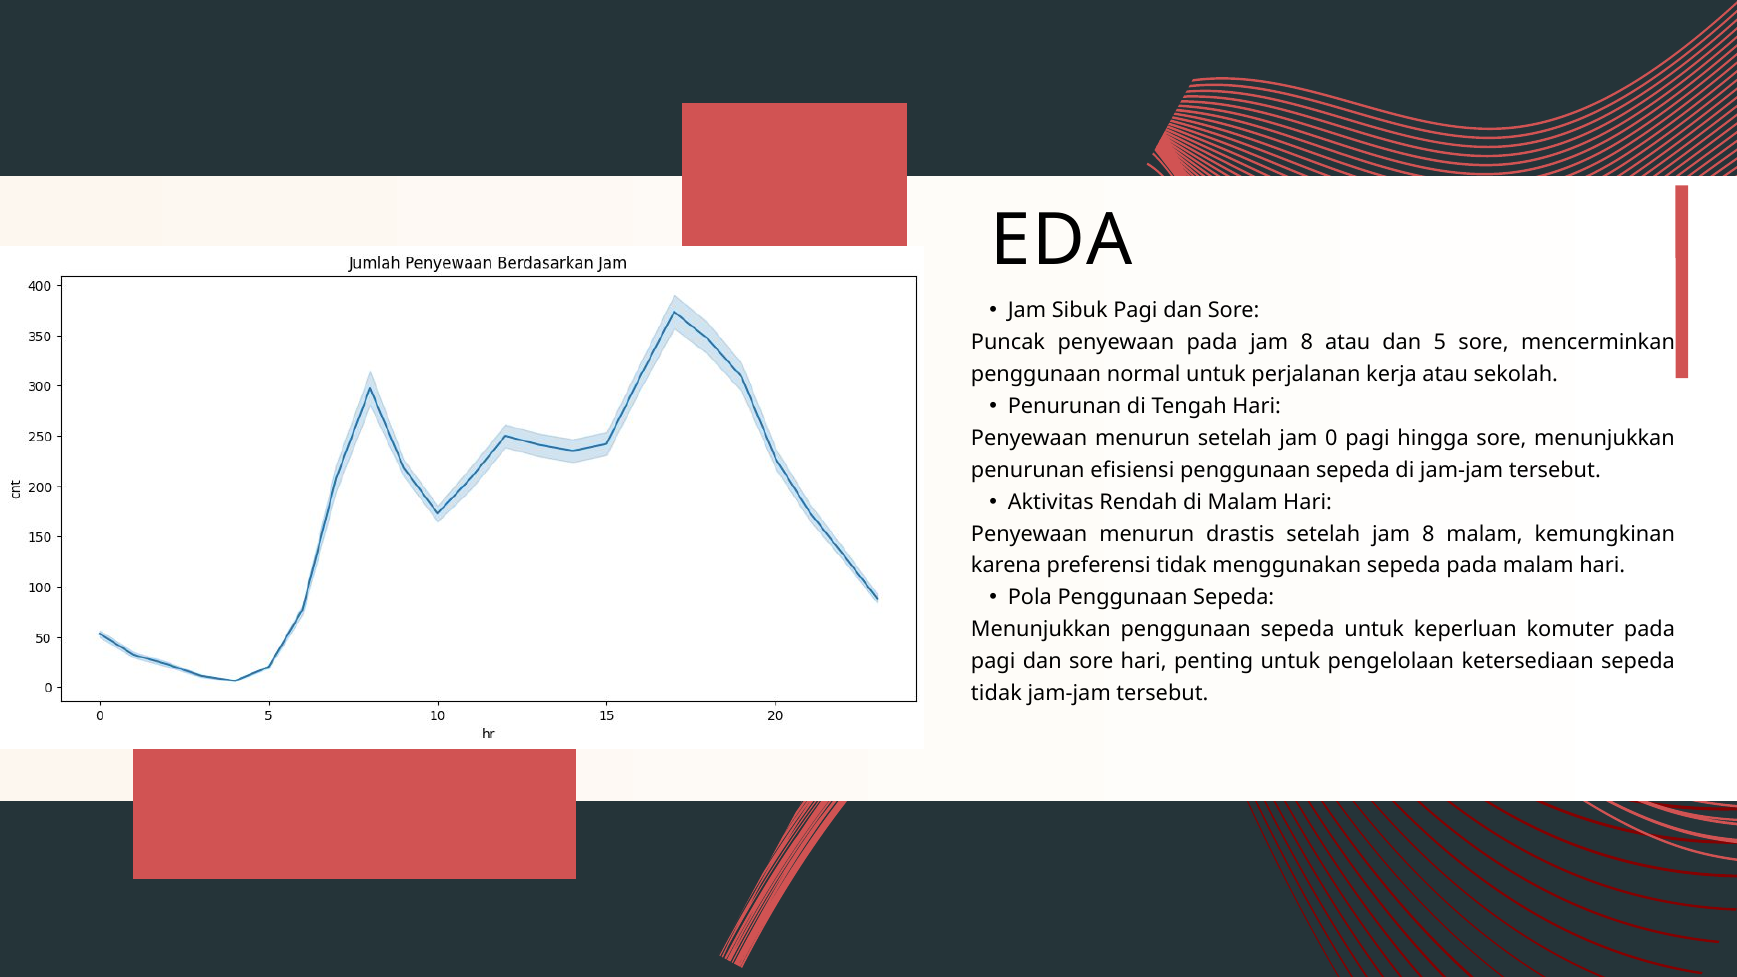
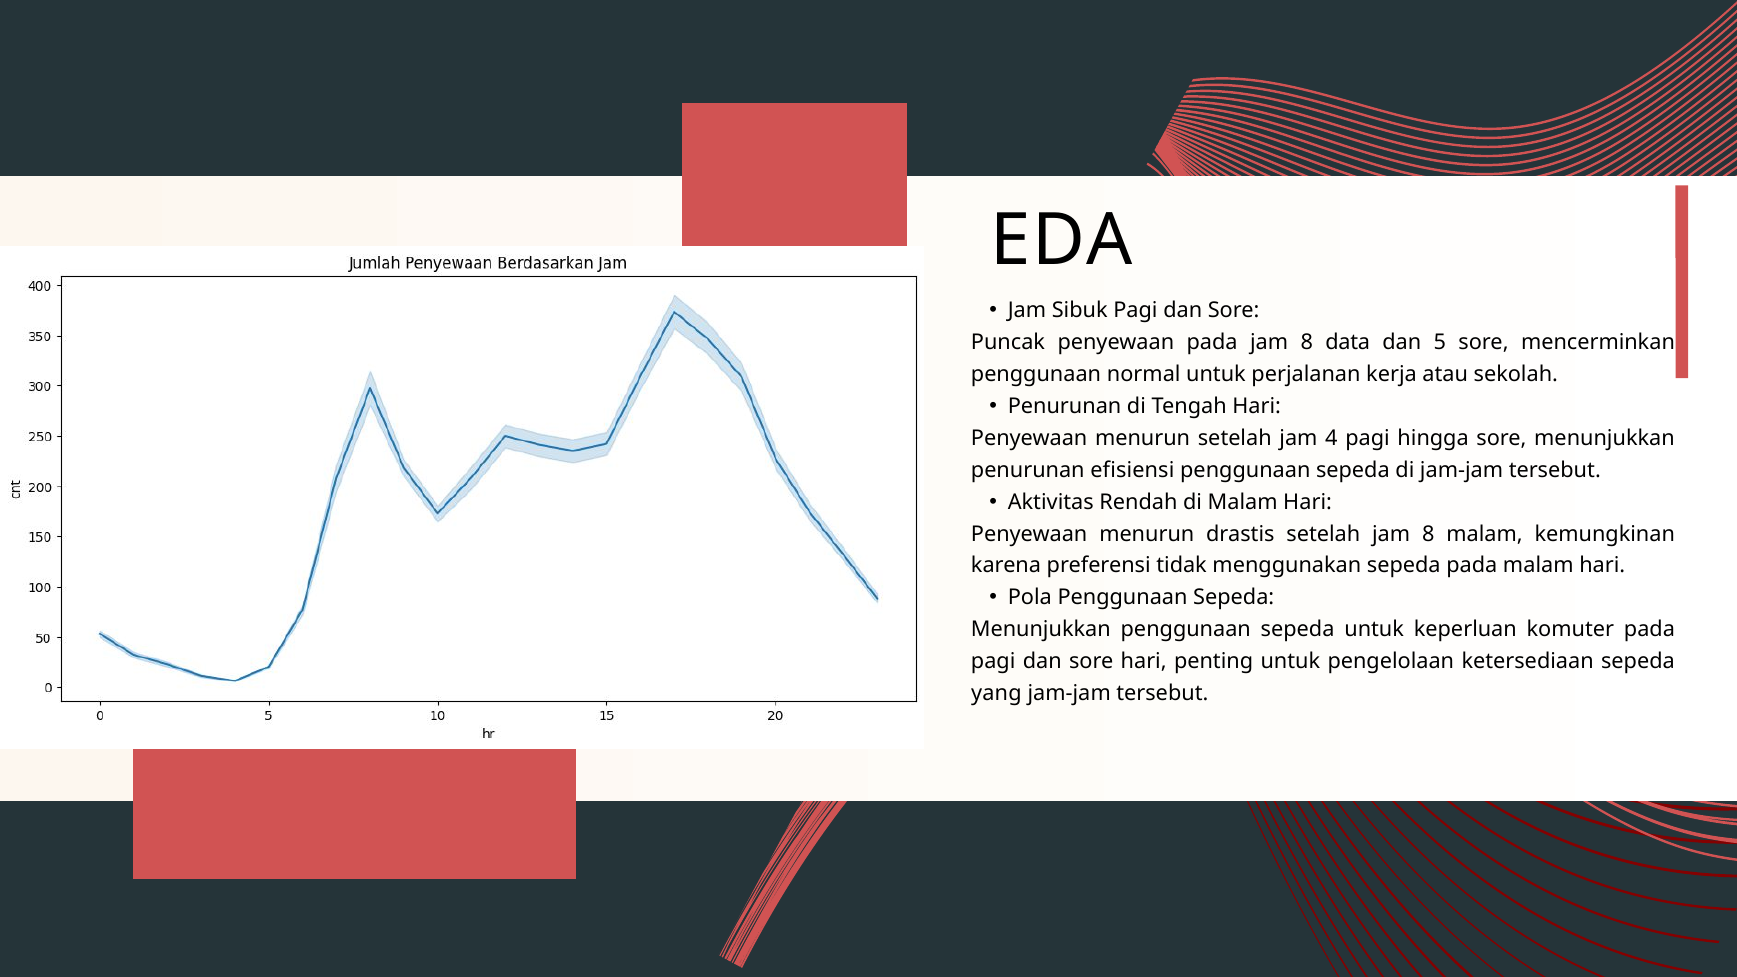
8 atau: atau -> data
0: 0 -> 4
tidak at (996, 693): tidak -> yang
